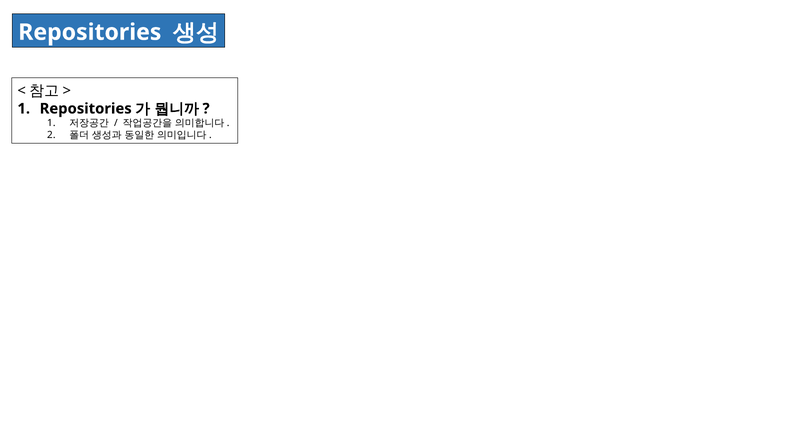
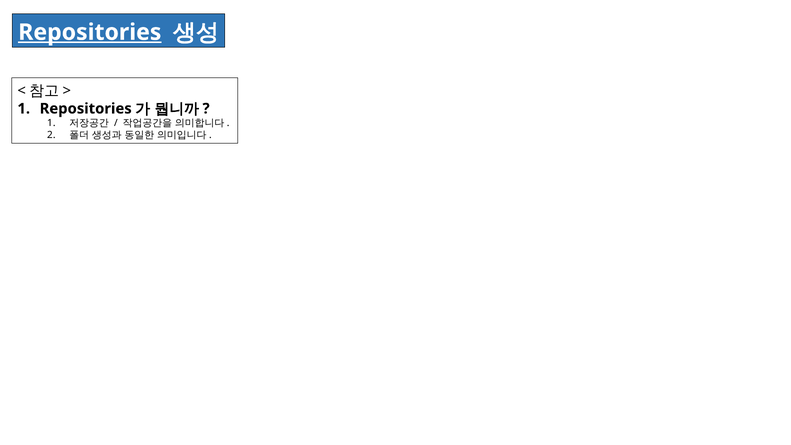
Repositories at (90, 32) underline: none -> present
